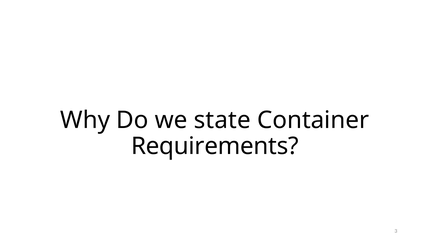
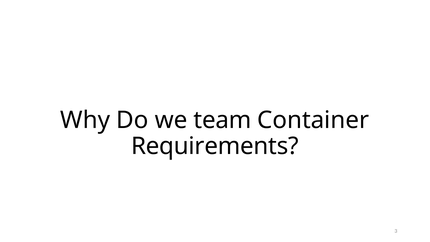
state: state -> team
